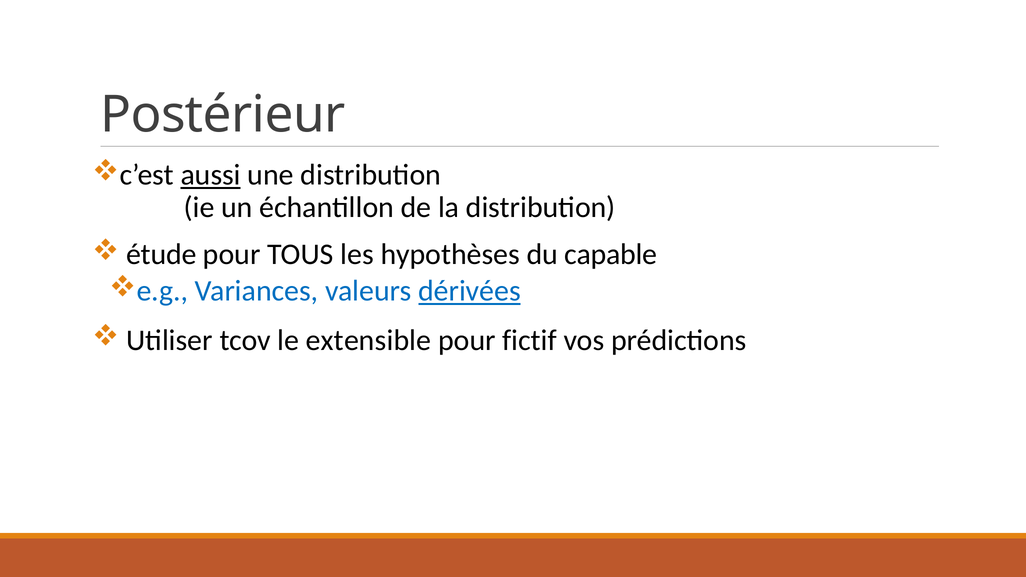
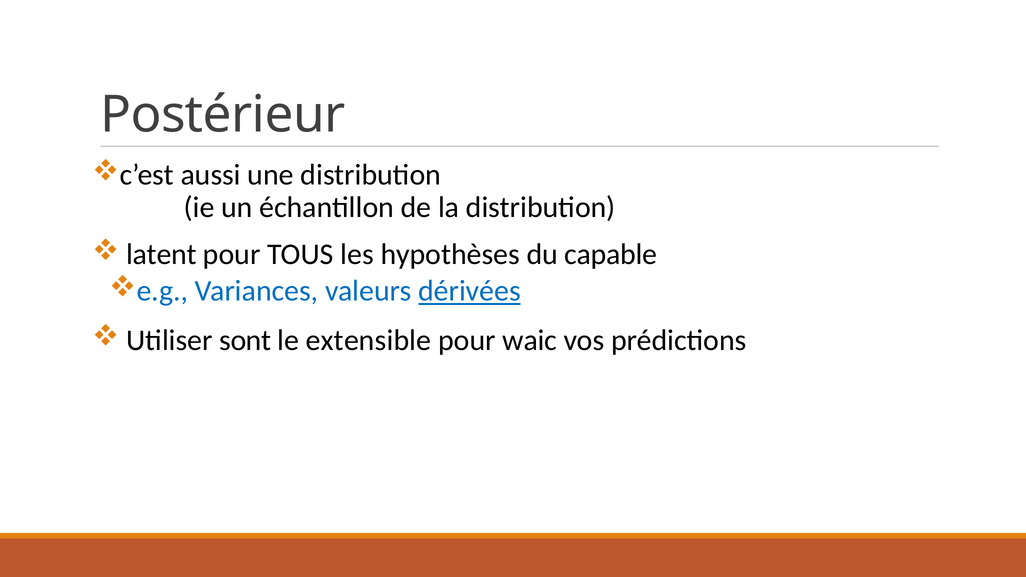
aussi underline: present -> none
étude: étude -> latent
tcov: tcov -> sont
fictif: fictif -> waic
